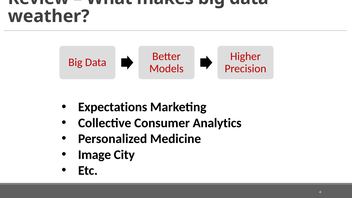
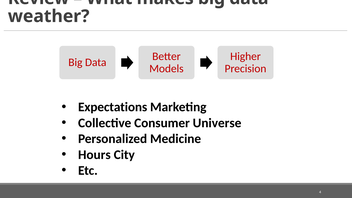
Analytics: Analytics -> Universe
Image: Image -> Hours
